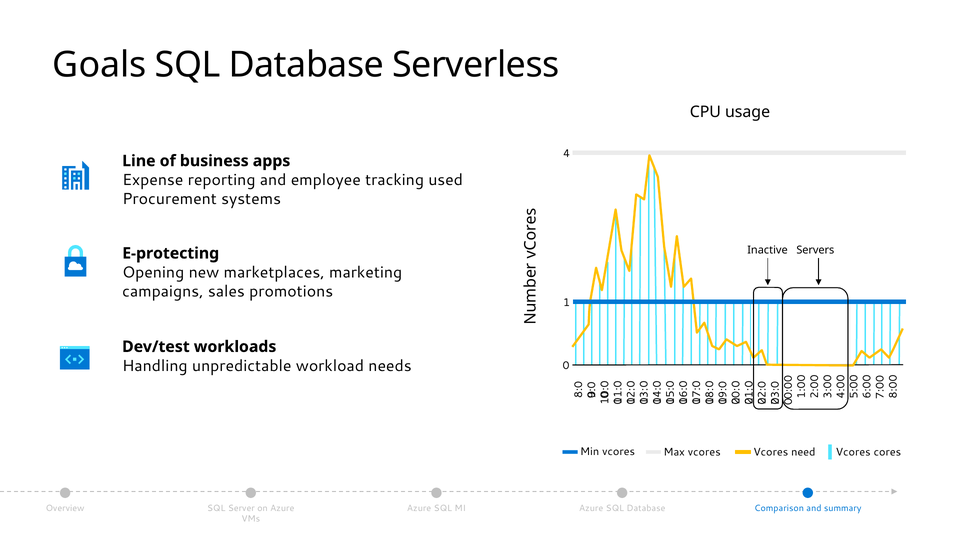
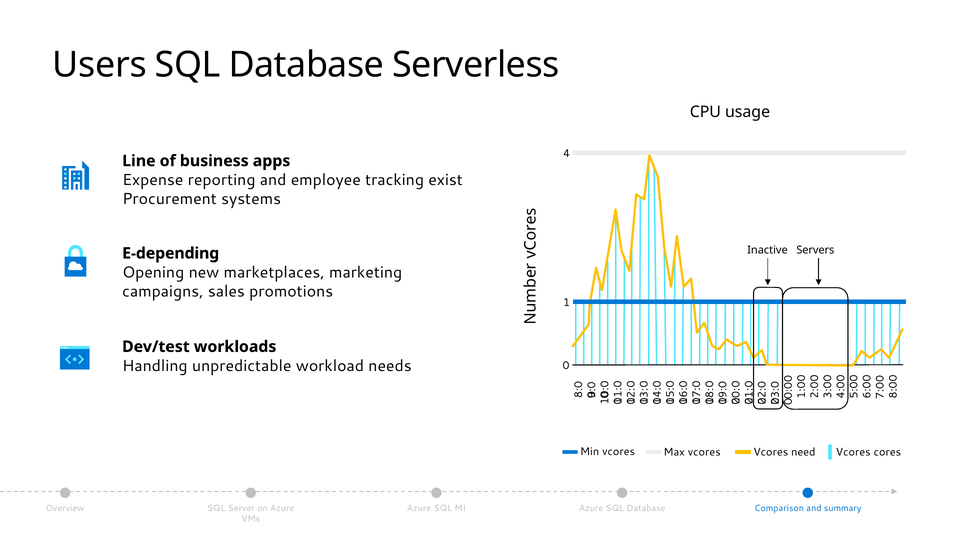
Goals: Goals -> Users
used: used -> exist
E-protecting: E-protecting -> E-depending
